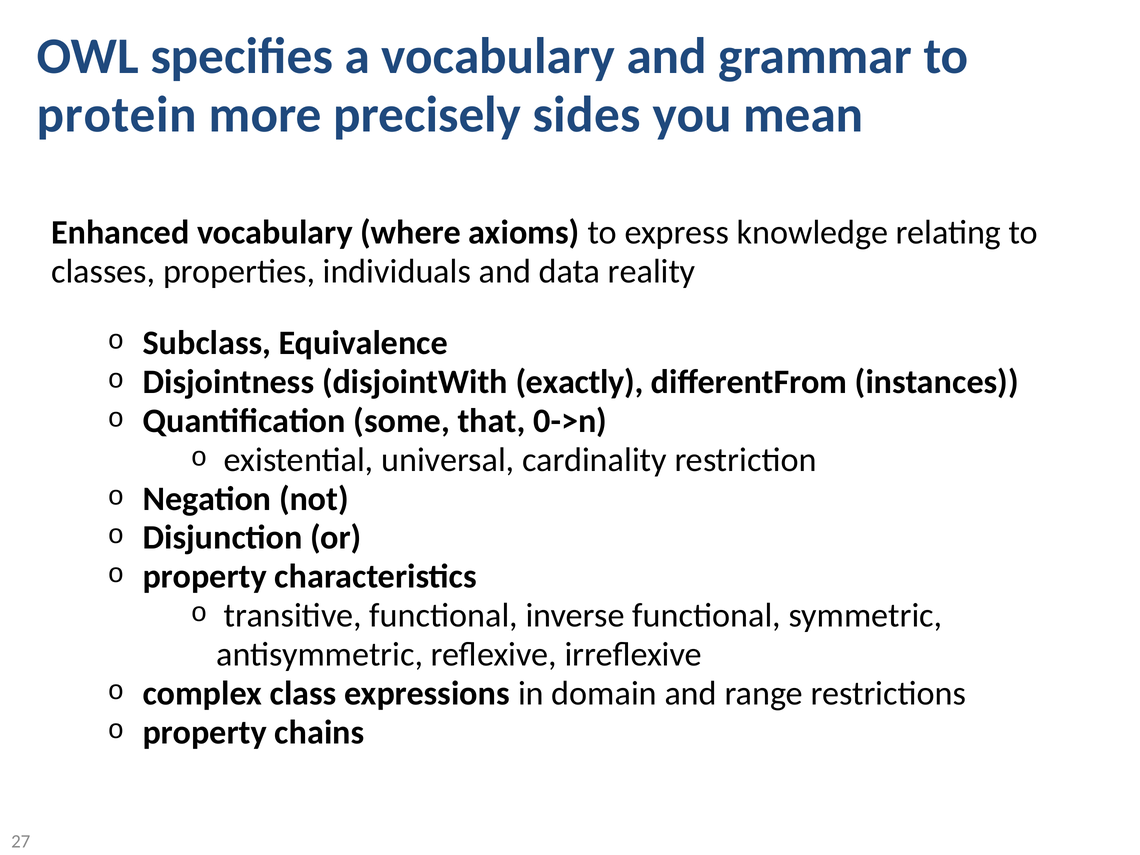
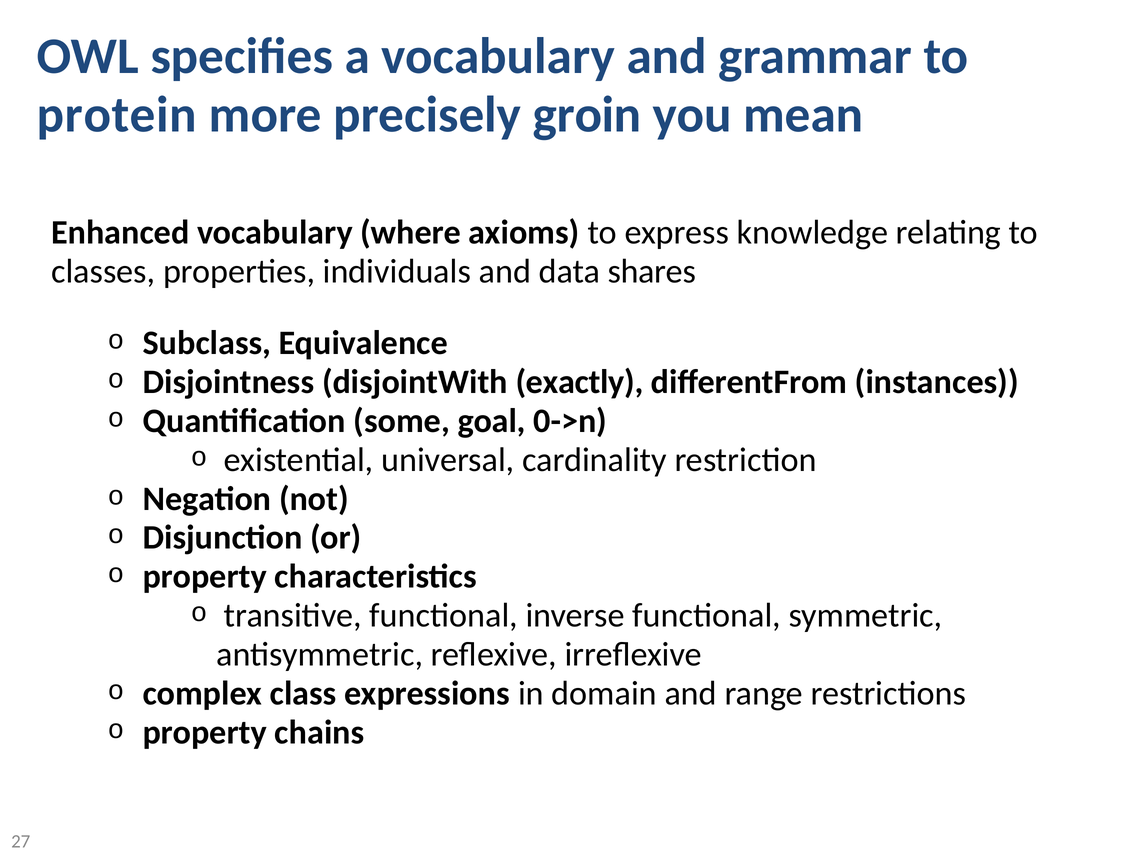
sides: sides -> groin
reality: reality -> shares
that: that -> goal
